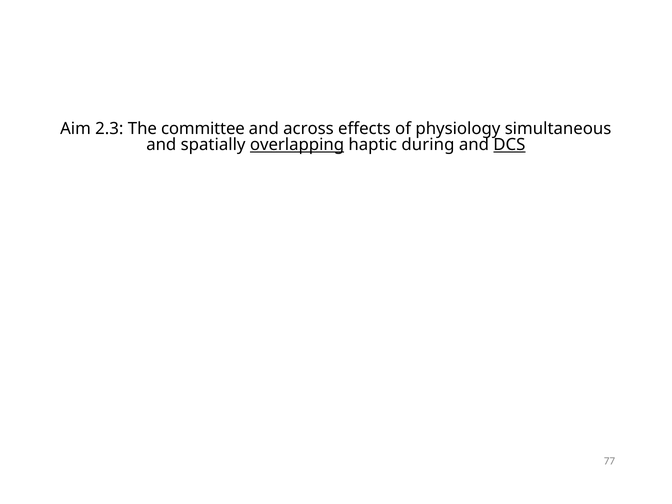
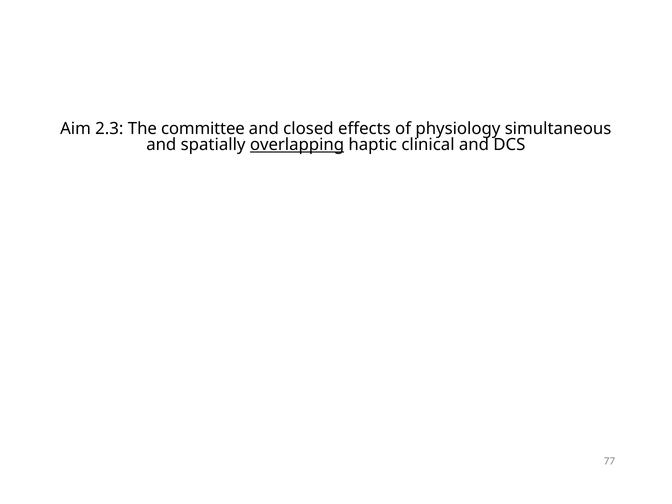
across: across -> closed
during: during -> clinical
DCS underline: present -> none
